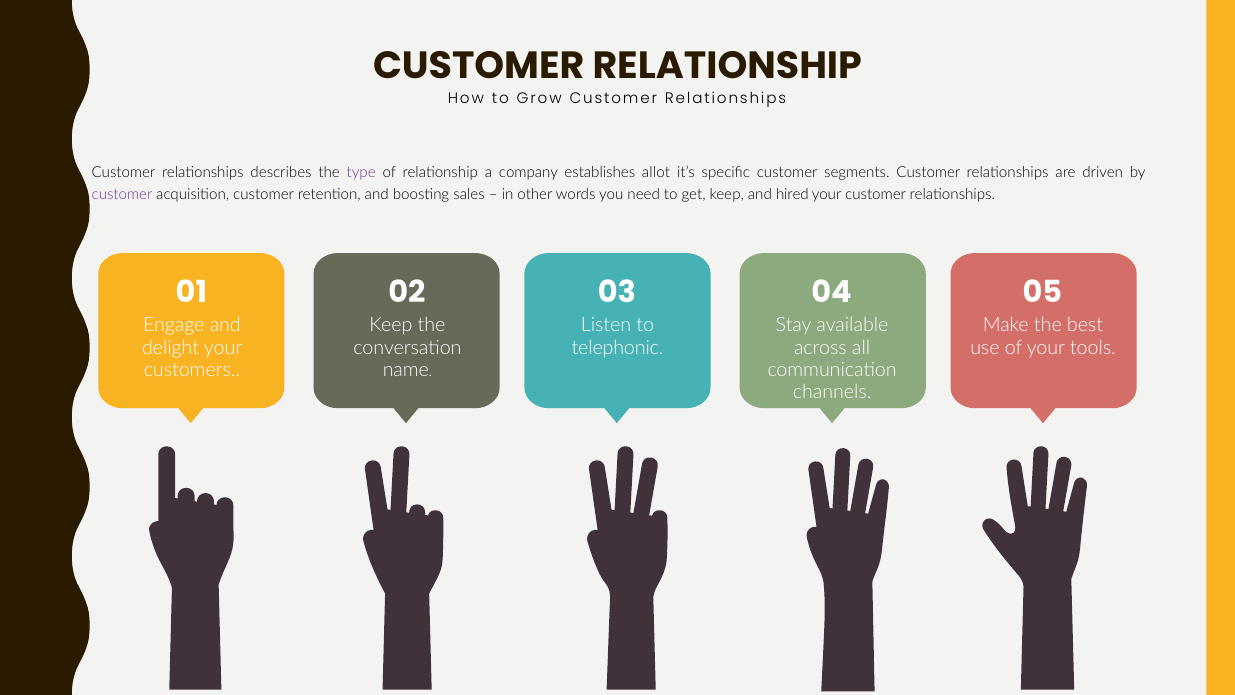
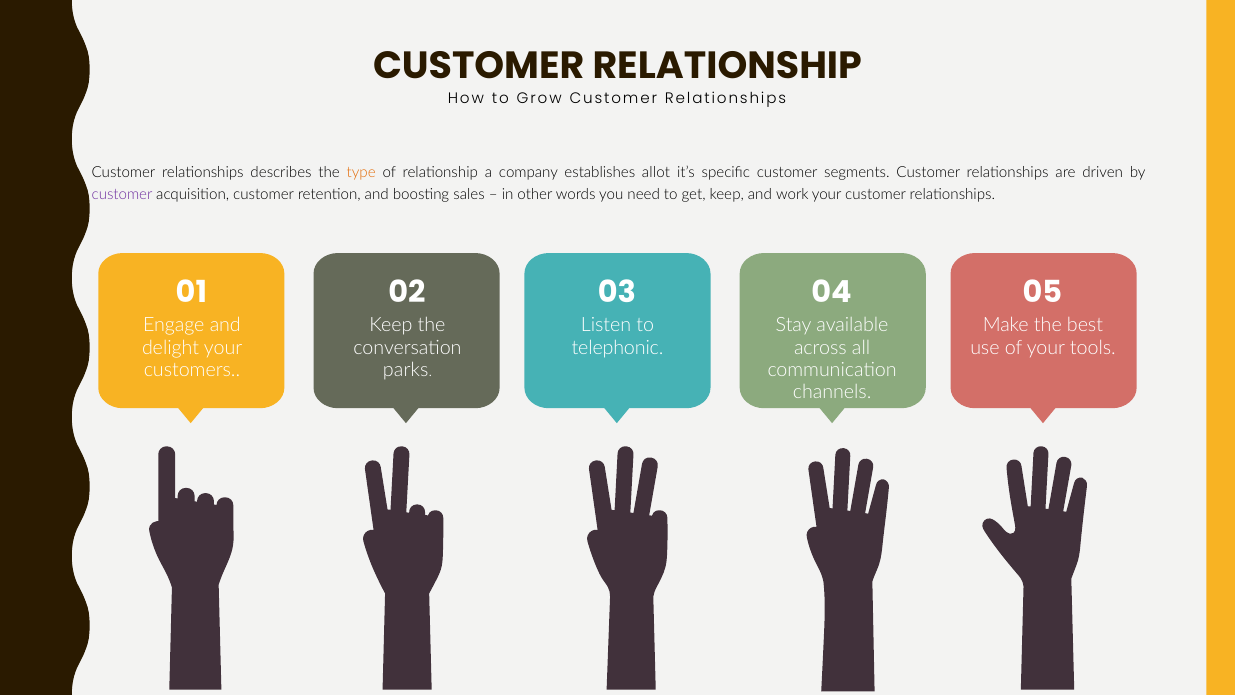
type colour: purple -> orange
hired: hired -> work
name: name -> parks
